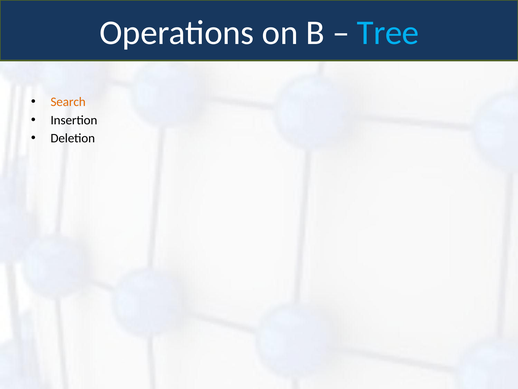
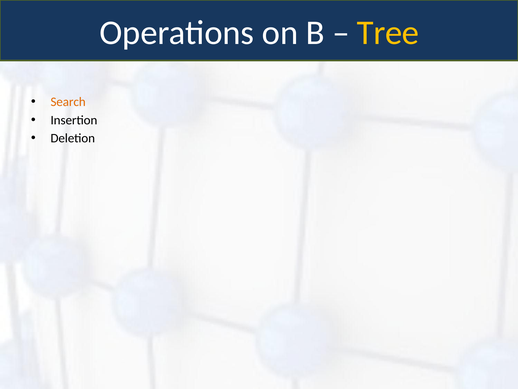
Tree colour: light blue -> yellow
